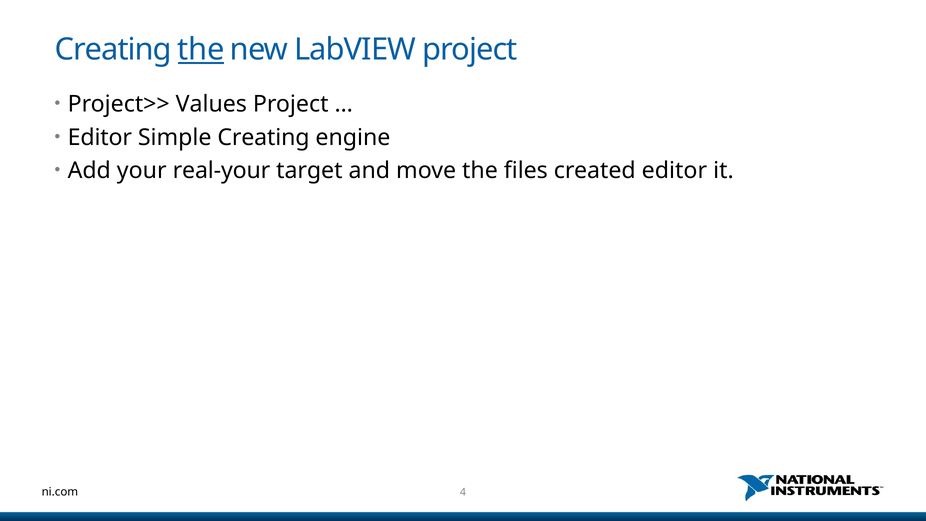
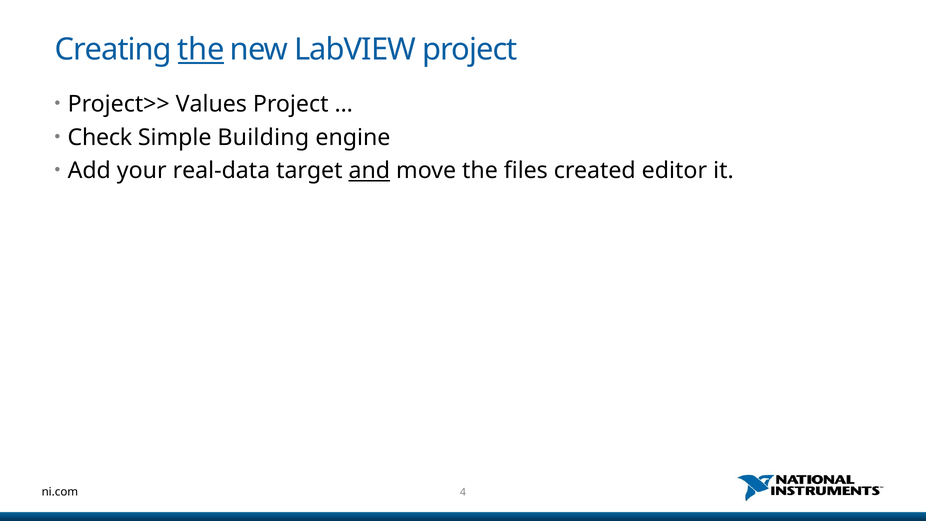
Editor at (100, 137): Editor -> Check
Simple Creating: Creating -> Building
real-your: real-your -> real-data
and underline: none -> present
